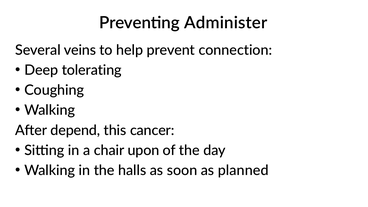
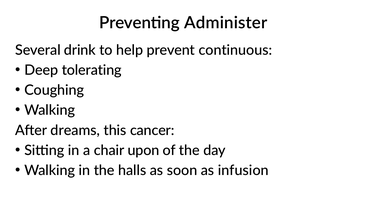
veins: veins -> drink
connection: connection -> continuous
depend: depend -> dreams
planned: planned -> infusion
